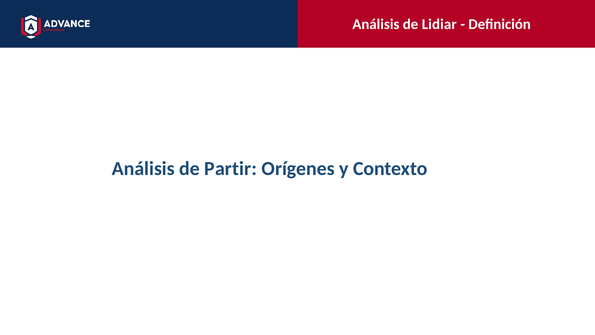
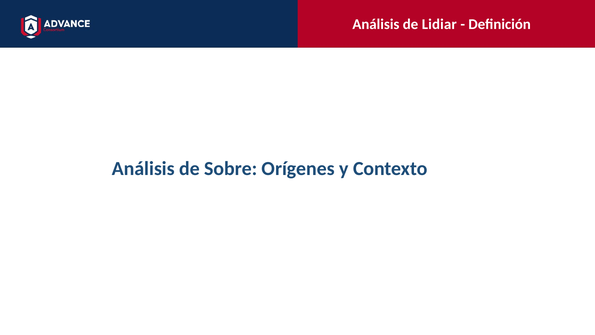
Partir: Partir -> Sobre
